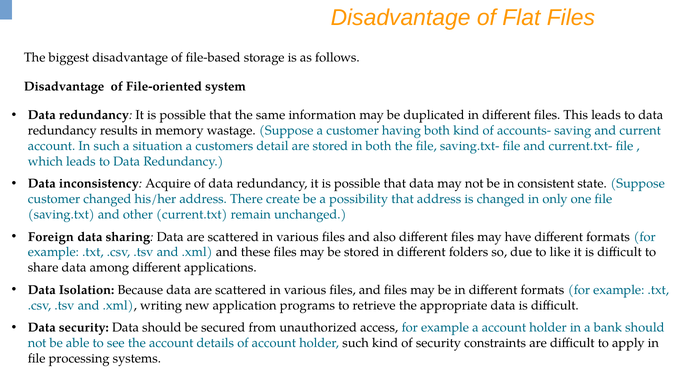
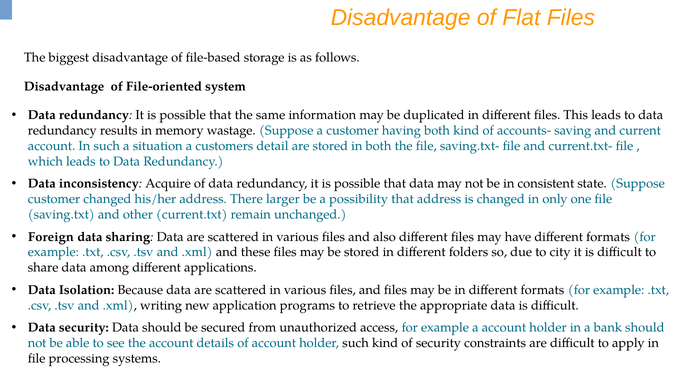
create: create -> larger
like: like -> city
